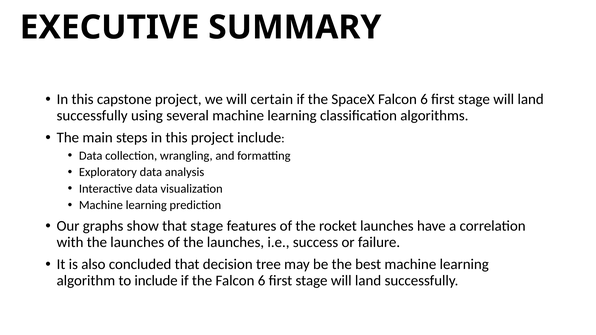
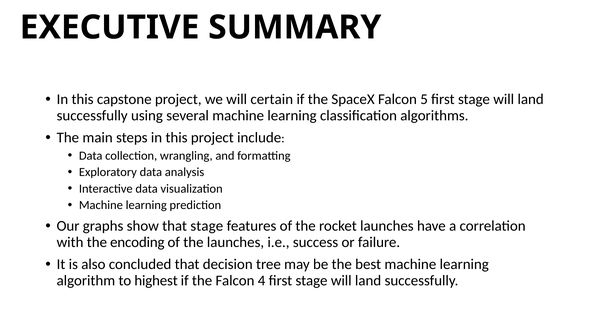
SpaceX Falcon 6: 6 -> 5
with the launches: launches -> encoding
to include: include -> highest
the Falcon 6: 6 -> 4
